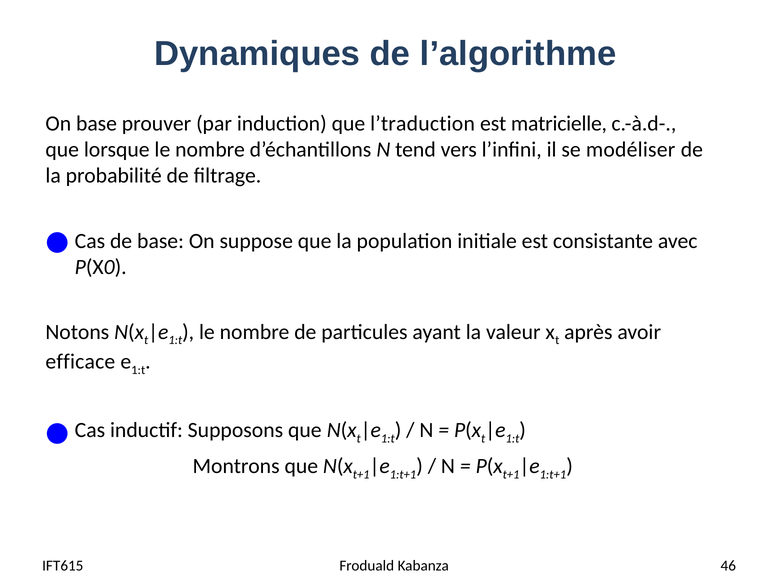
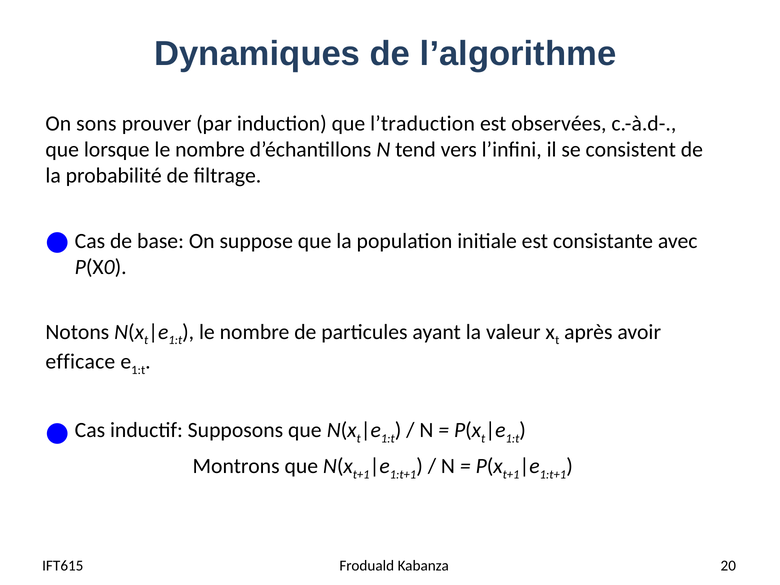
On base: base -> sons
matricielle: matricielle -> observées
modéliser: modéliser -> consistent
46: 46 -> 20
